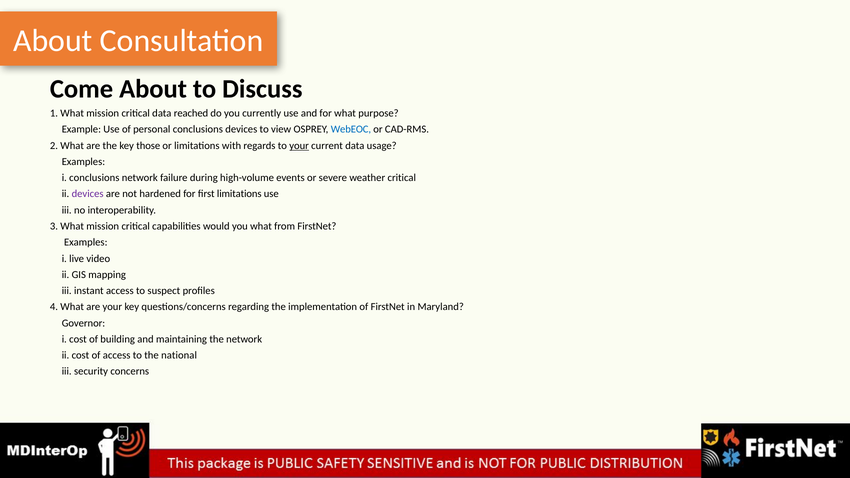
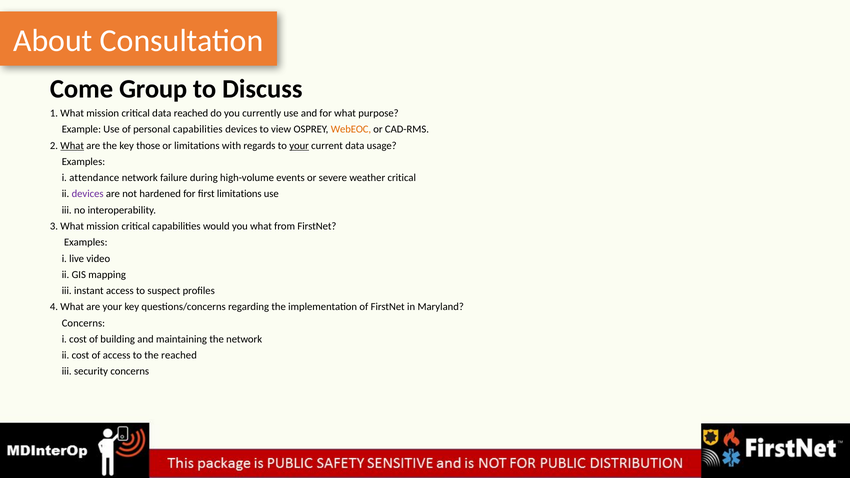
Come About: About -> Group
personal conclusions: conclusions -> capabilities
WebEOC colour: blue -> orange
What at (72, 146) underline: none -> present
i conclusions: conclusions -> attendance
Governor at (83, 323): Governor -> Concerns
the national: national -> reached
